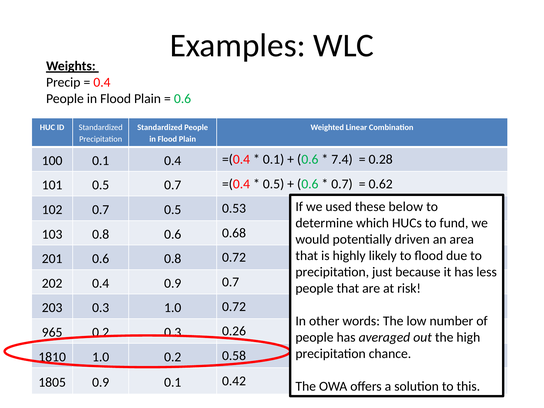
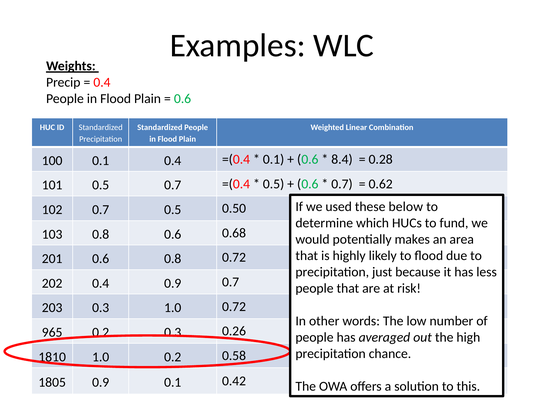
7.4: 7.4 -> 8.4
0.53: 0.53 -> 0.50
driven: driven -> makes
